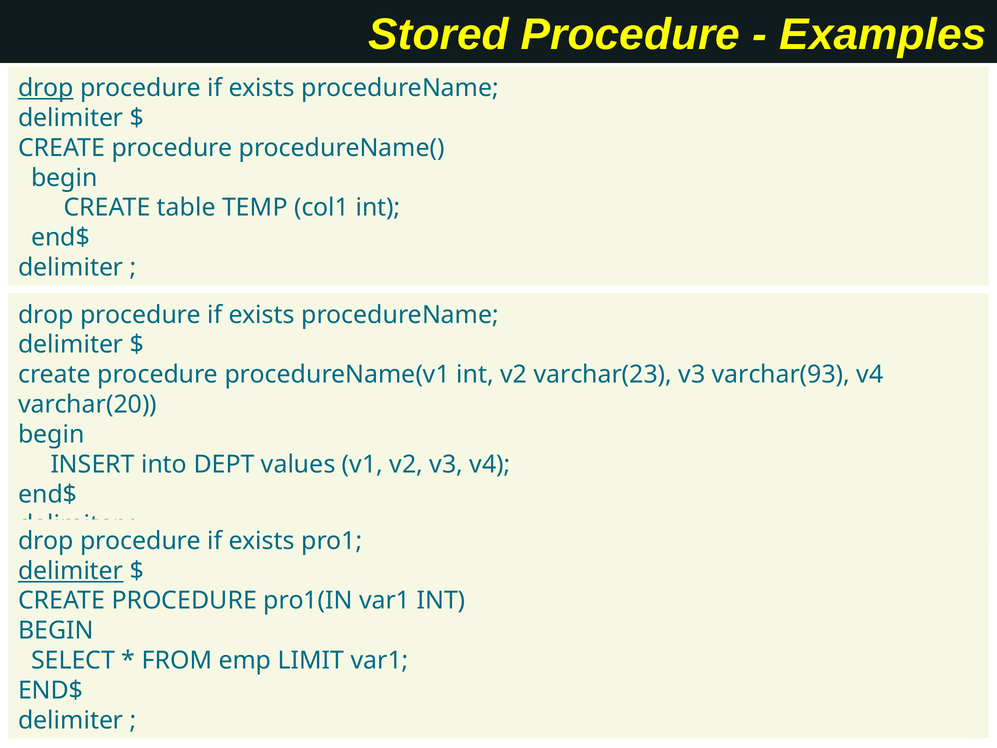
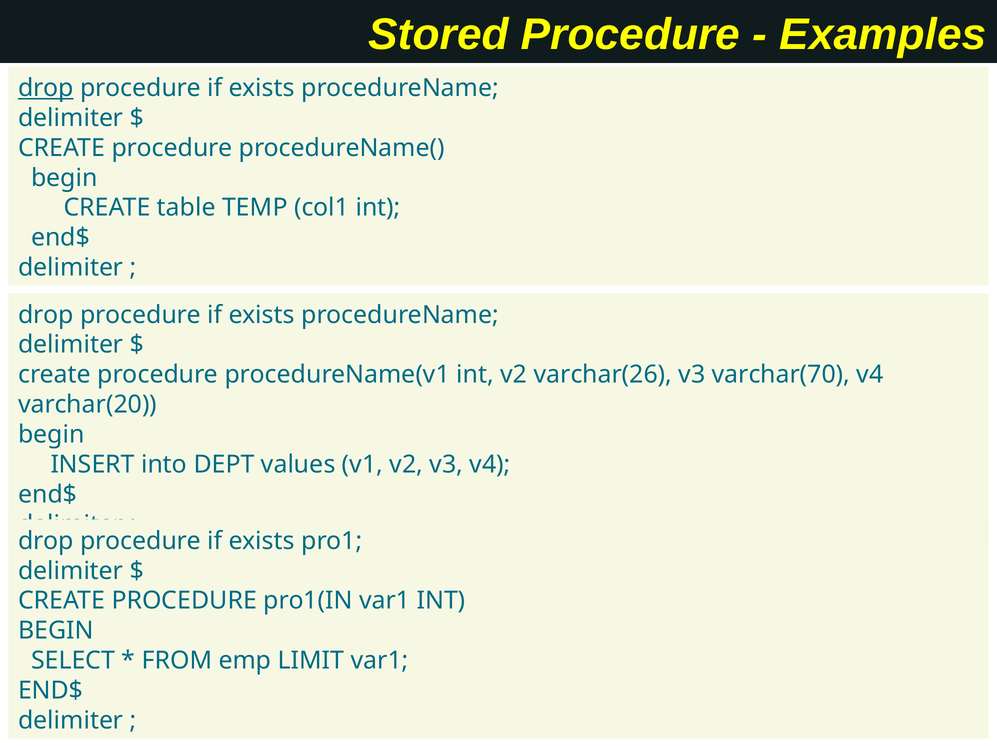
varchar(23: varchar(23 -> varchar(26
varchar(93: varchar(93 -> varchar(70
delimiter at (71, 571) underline: present -> none
